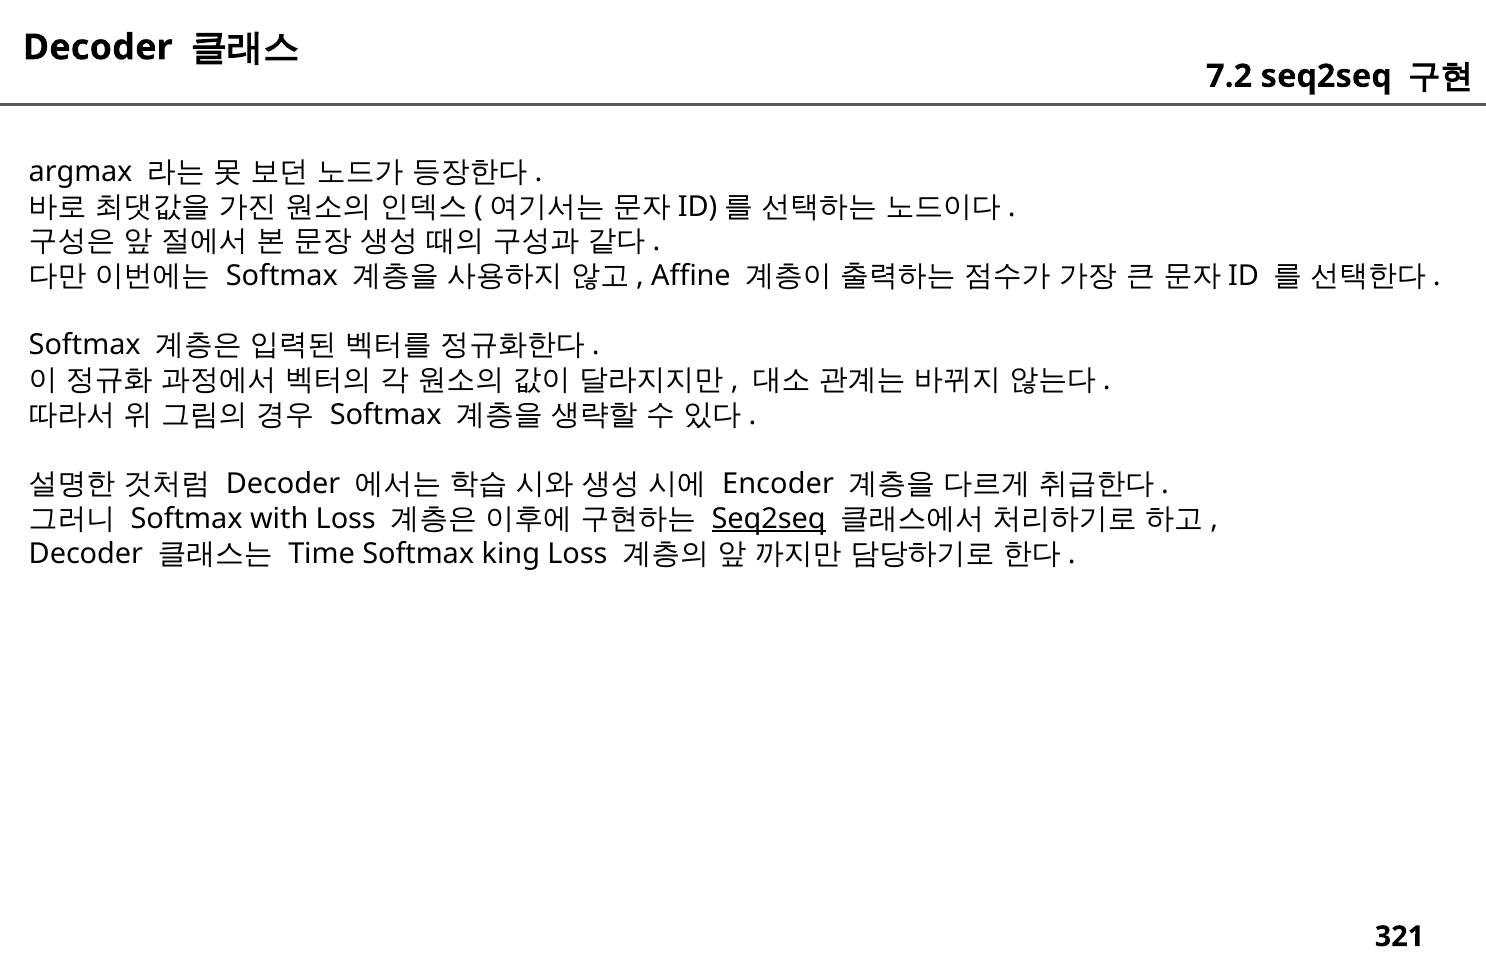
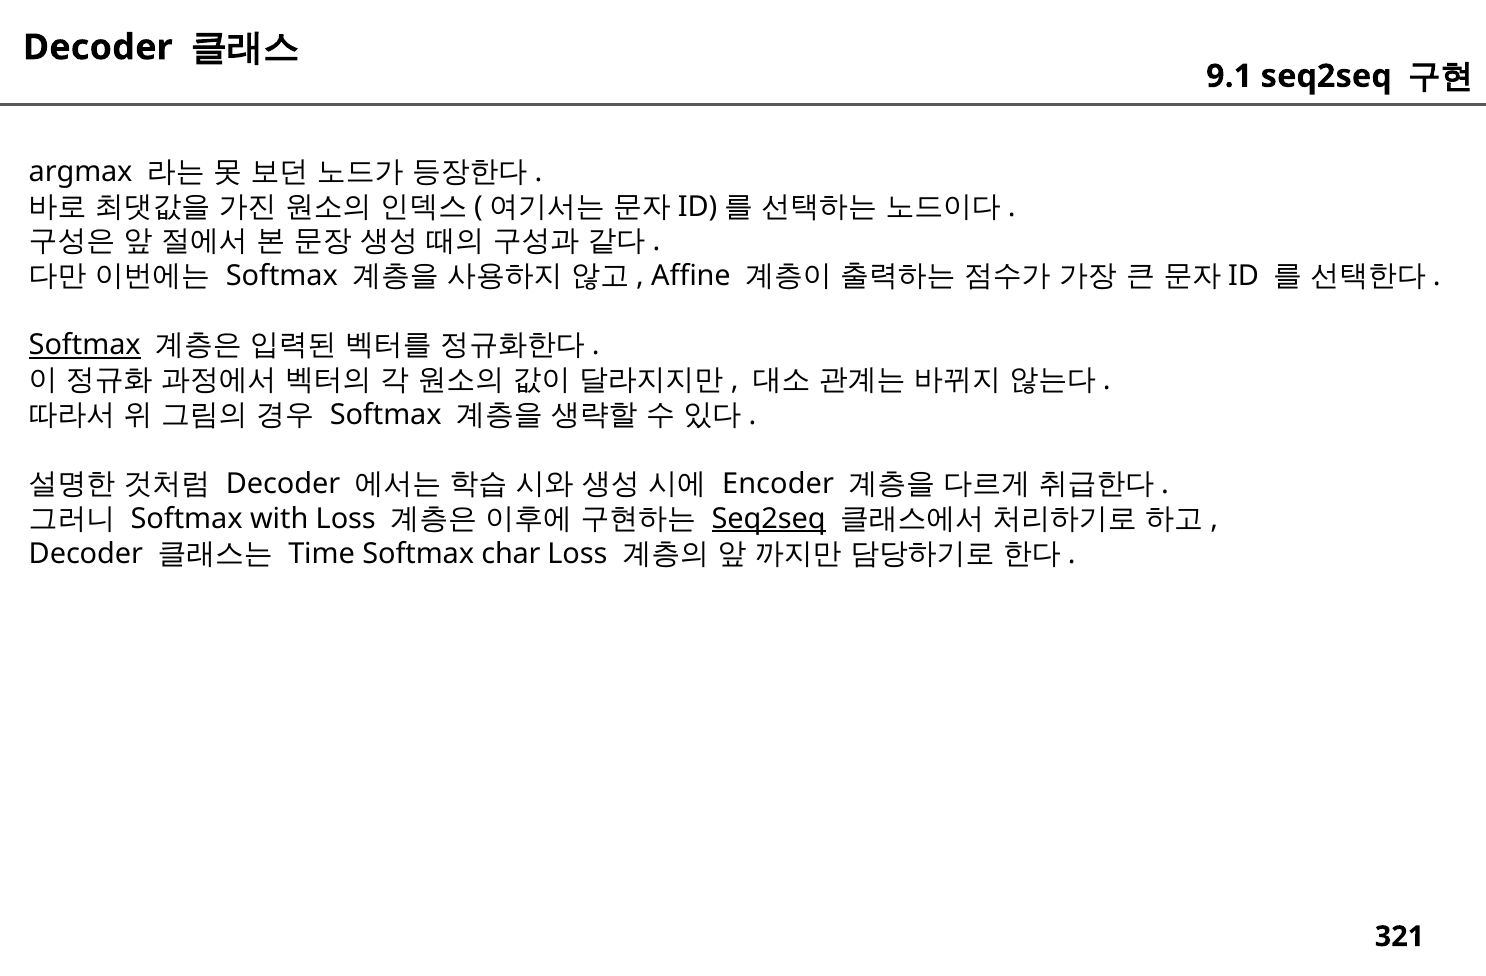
7.2: 7.2 -> 9.1
Softmax at (85, 345) underline: none -> present
king: king -> char
